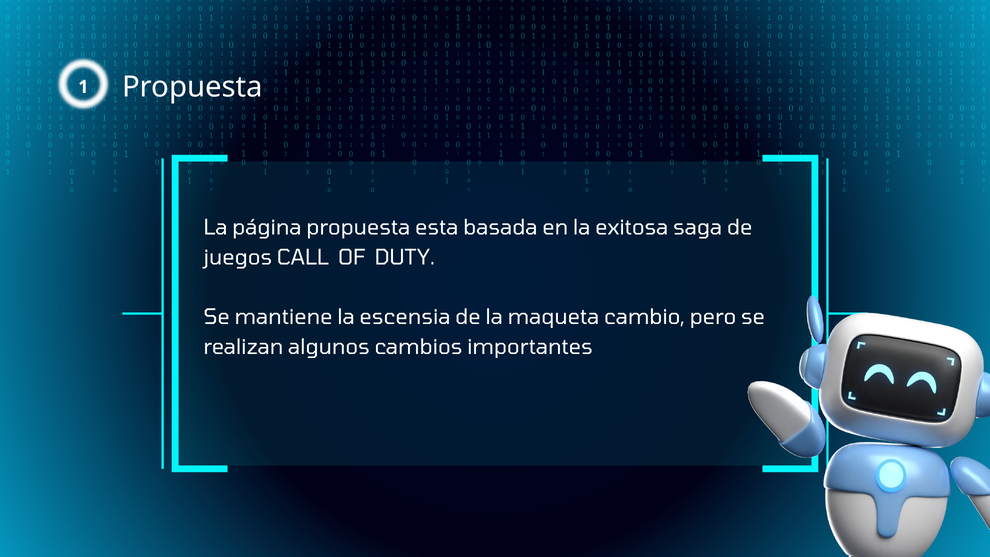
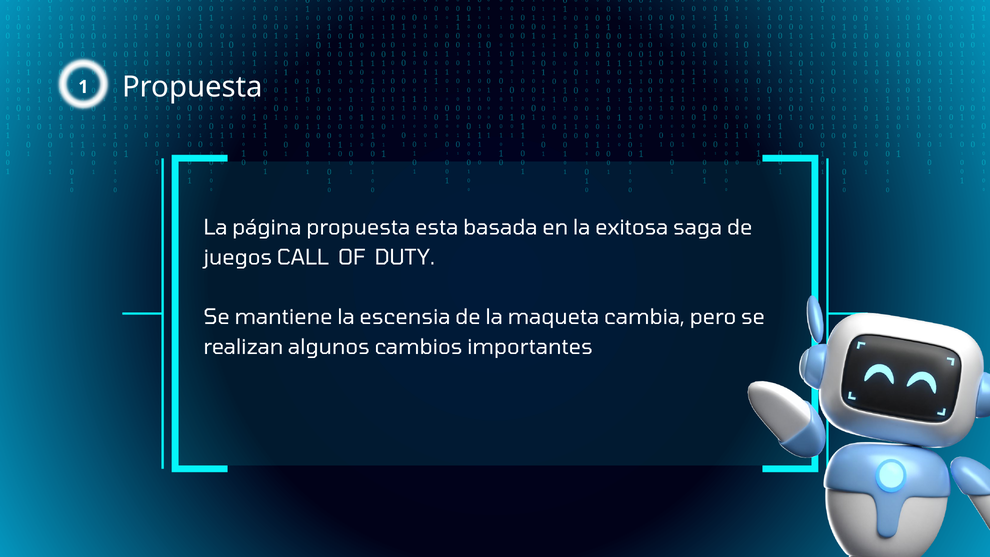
cambio: cambio -> cambia
